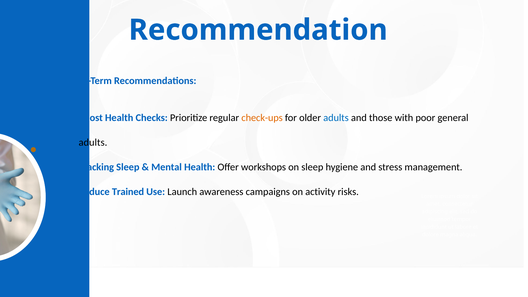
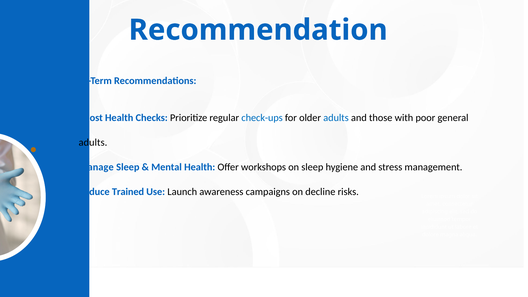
check-ups colour: orange -> blue
Tracking: Tracking -> Manage
activity: activity -> decline
